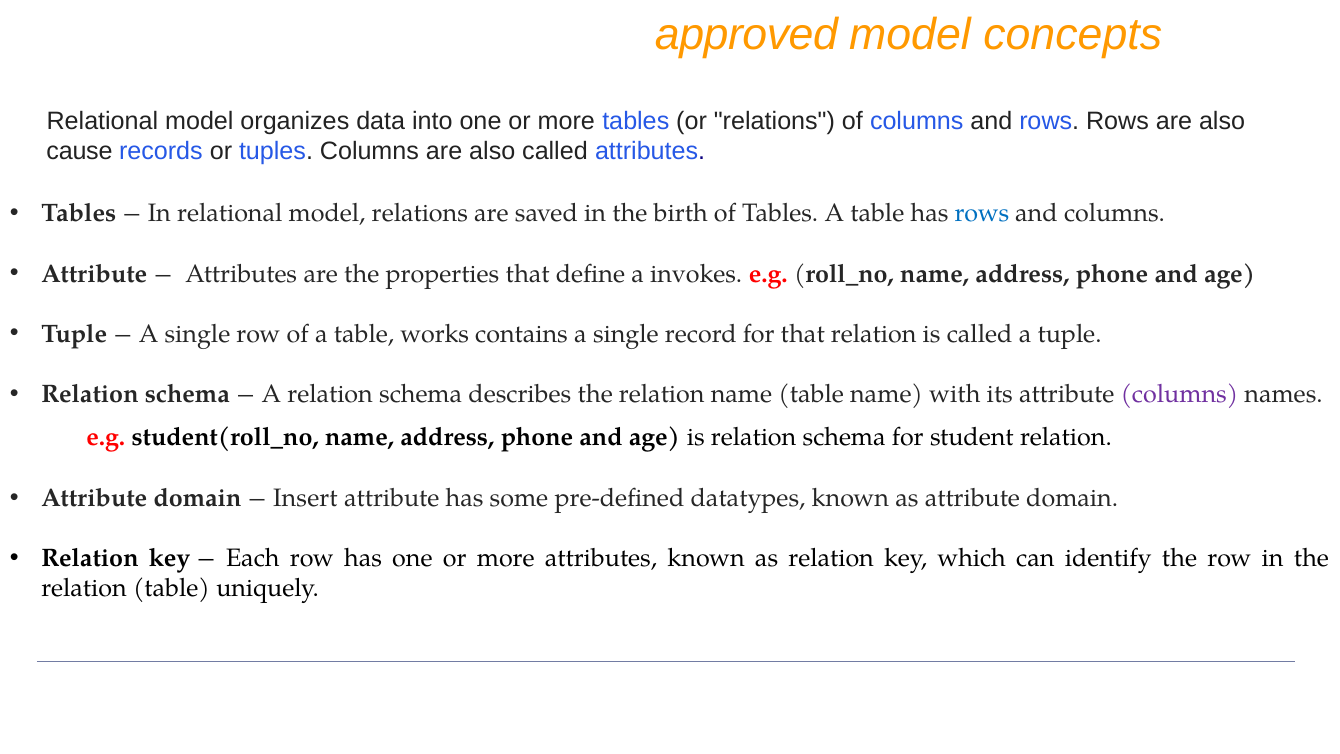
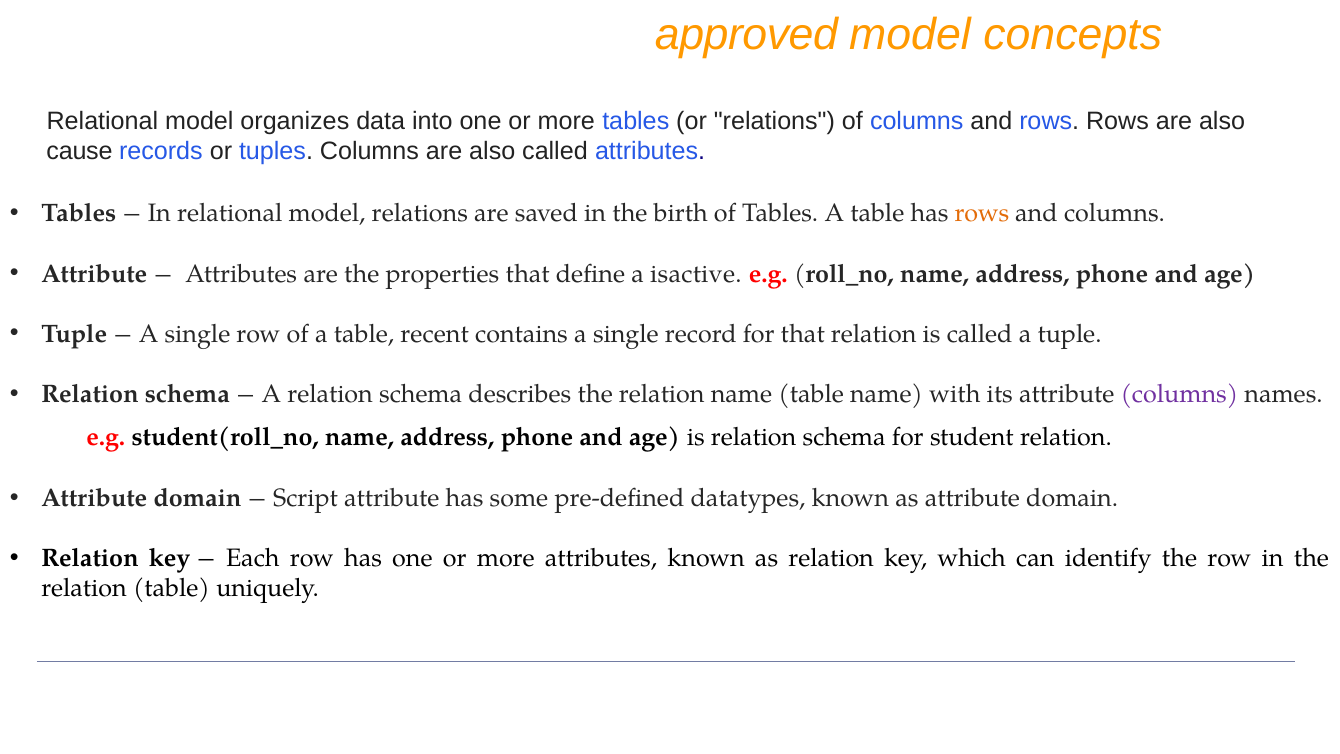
rows at (982, 213) colour: blue -> orange
invokes: invokes -> isactive
works: works -> recent
Insert: Insert -> Script
